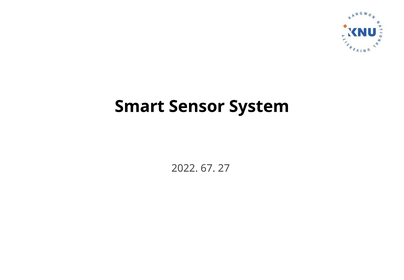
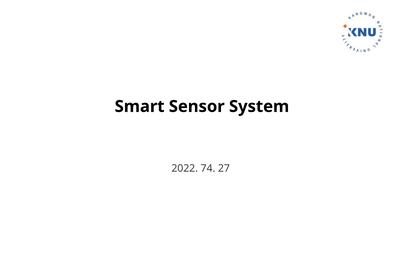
67: 67 -> 74
